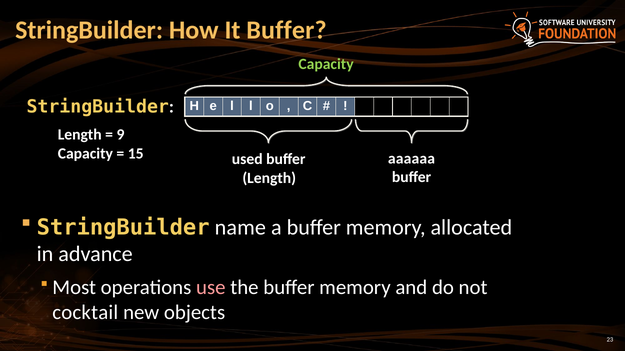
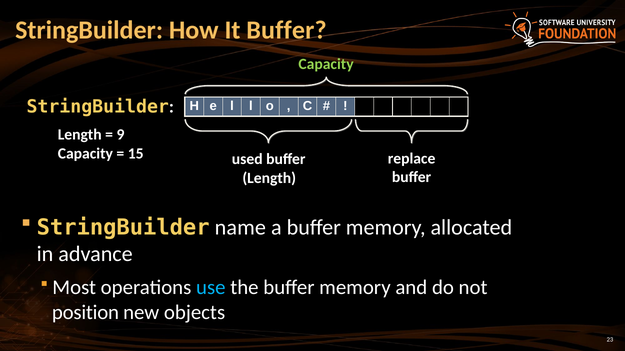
aaaaaa: aaaaaa -> replace
use colour: pink -> light blue
cocktail: cocktail -> position
